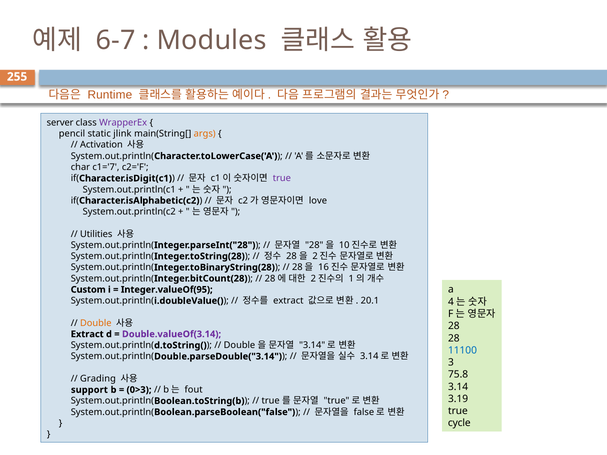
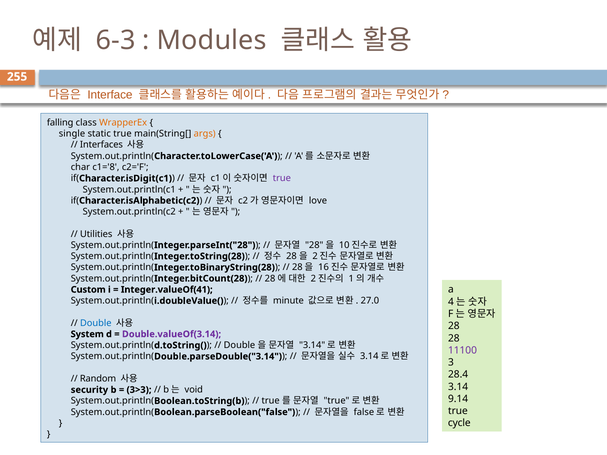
6-7: 6-7 -> 6-3
Runtime: Runtime -> Interface
server: server -> falling
WrapperEx colour: purple -> orange
pencil: pencil -> single
static jlink: jlink -> true
Activation: Activation -> Interfaces
c1='7: c1='7 -> c1='8
Integer.valueOf(95: Integer.valueOf(95 -> Integer.valueOf(41
extract at (288, 301): extract -> minute
20.1: 20.1 -> 27.0
Double colour: orange -> blue
Extract at (87, 334): Extract -> System
11100 colour: blue -> purple
75.8: 75.8 -> 28.4
Grading: Grading -> Random
support: support -> security
0>3: 0>3 -> 3>3
fout: fout -> void
3.19: 3.19 -> 9.14
